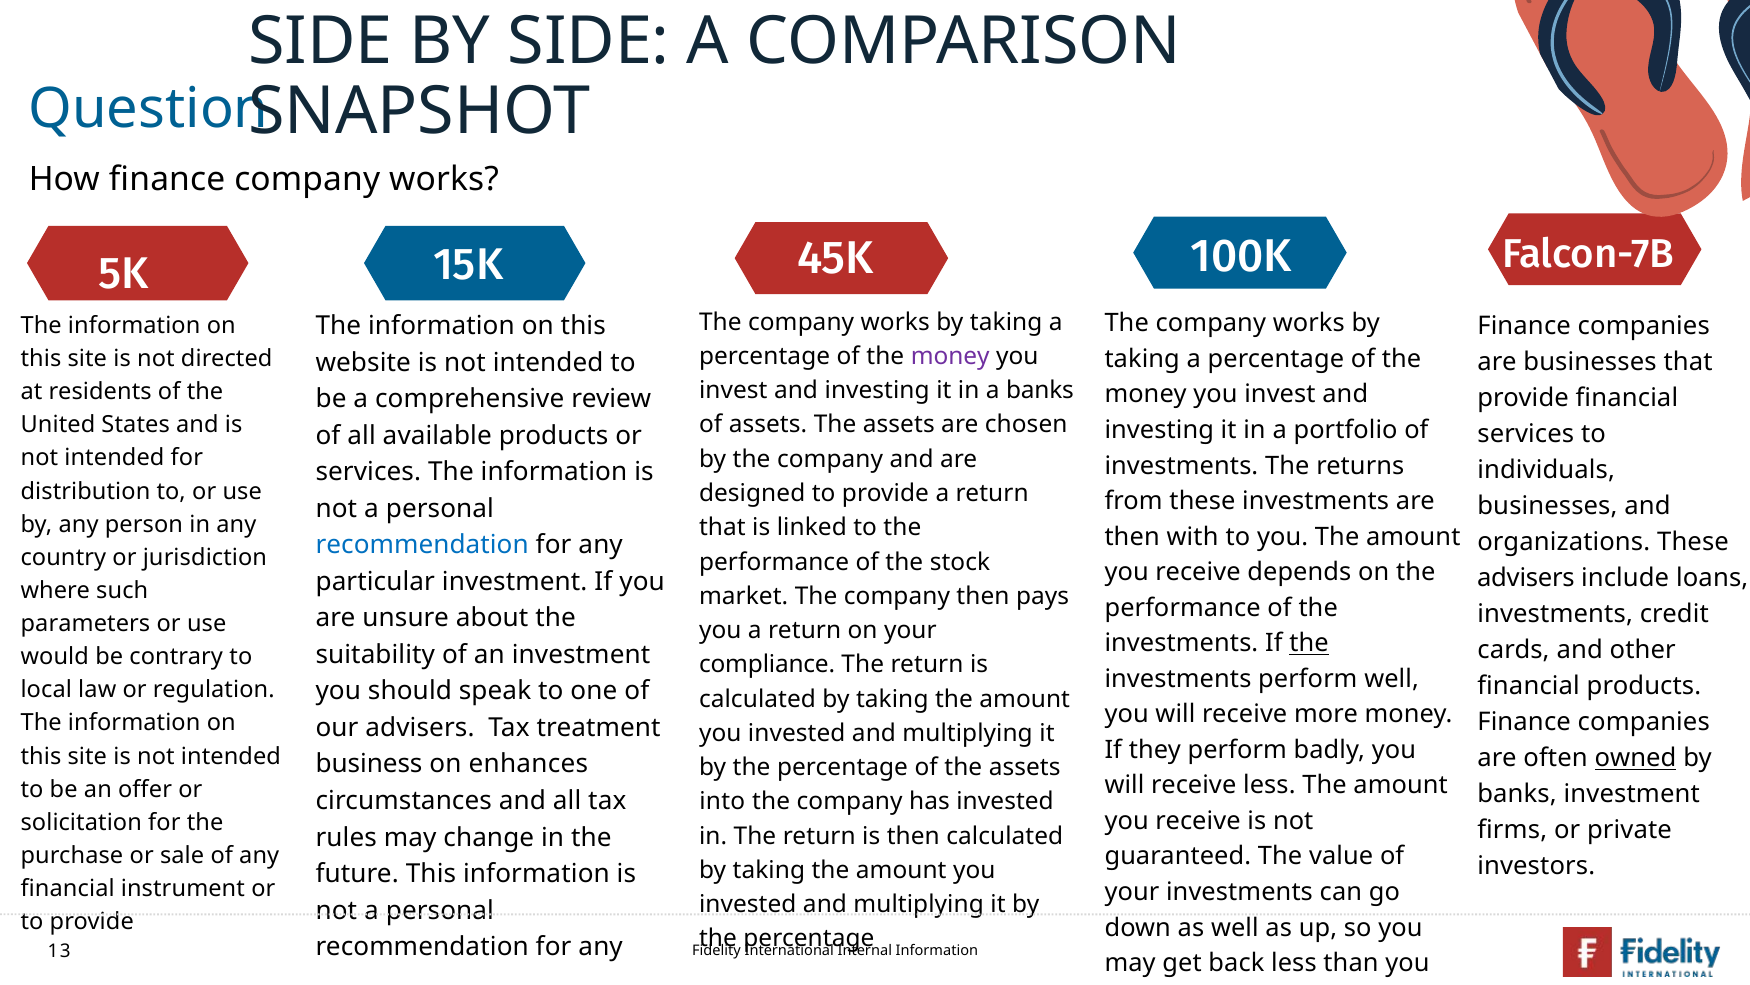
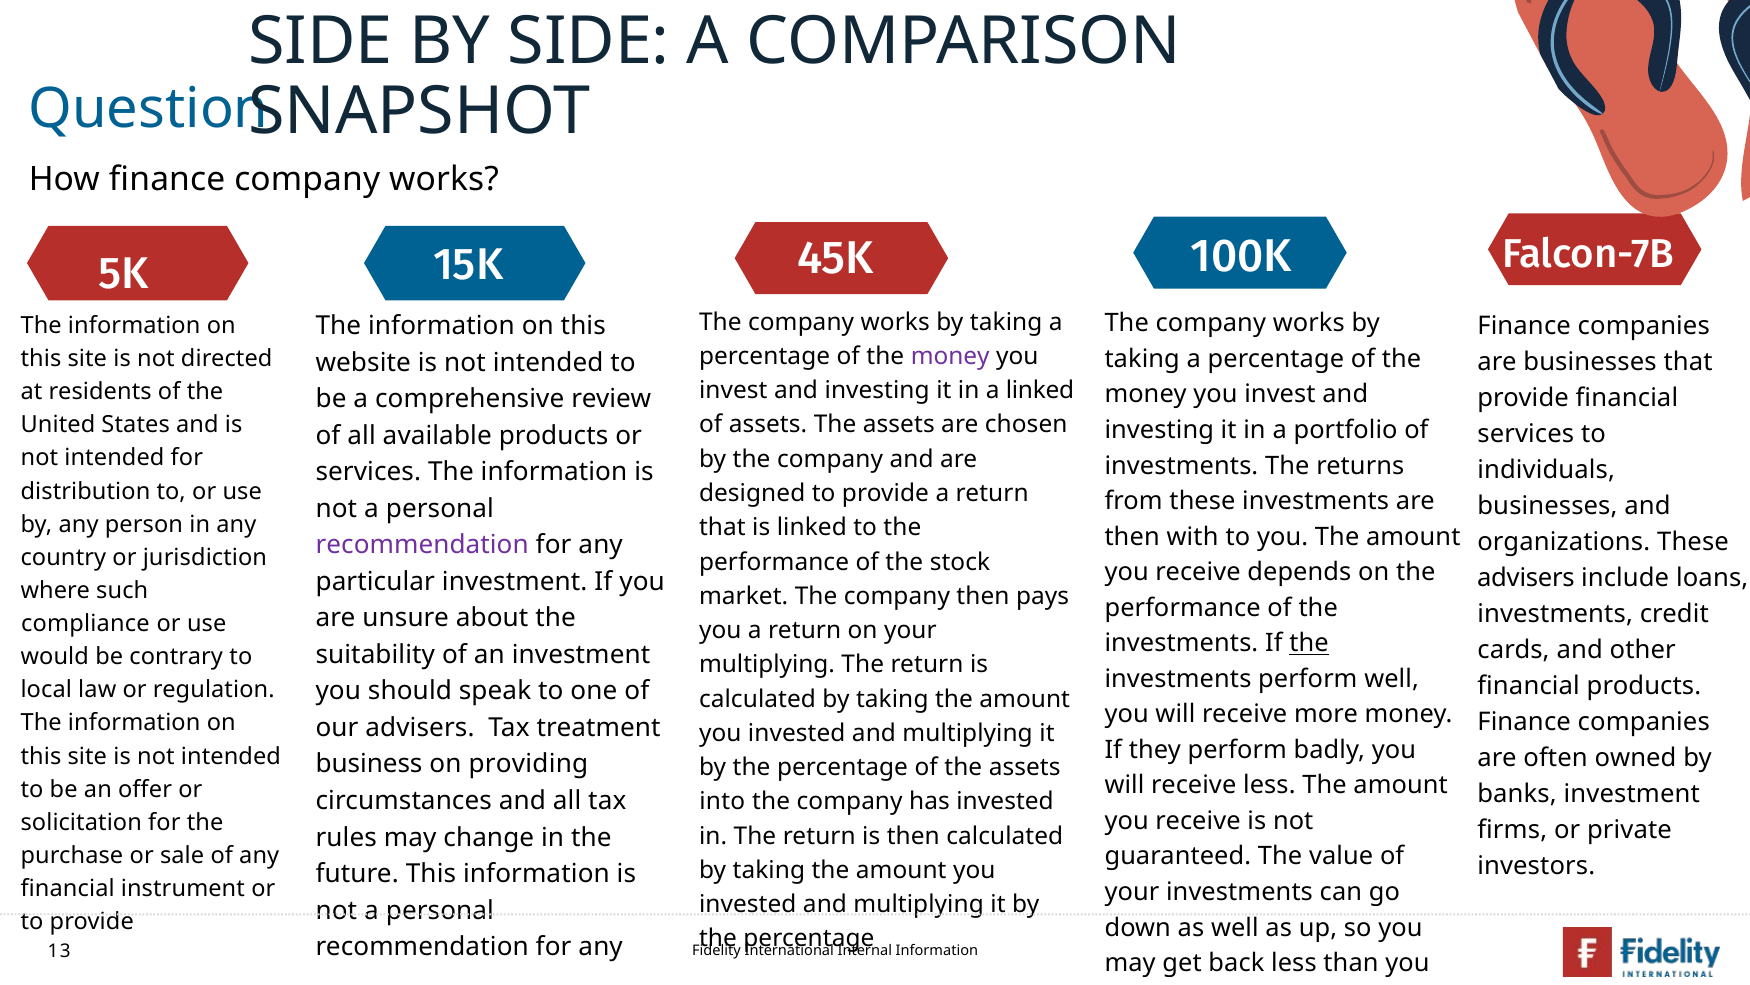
a banks: banks -> linked
recommendation at (422, 545) colour: blue -> purple
parameters: parameters -> compliance
compliance at (767, 664): compliance -> multiplying
owned underline: present -> none
enhances: enhances -> providing
